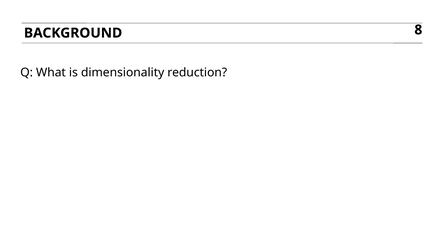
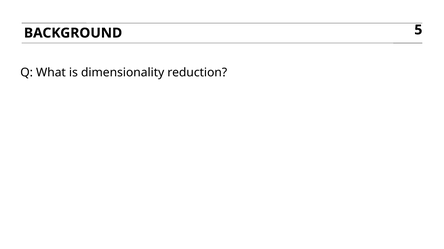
8: 8 -> 5
